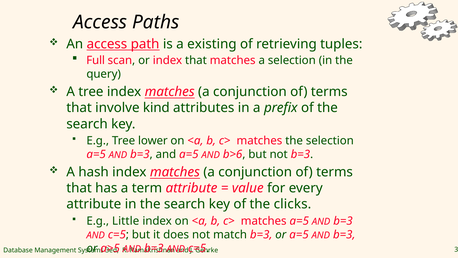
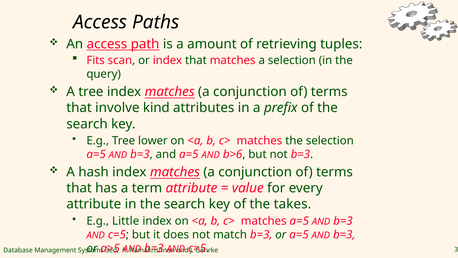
existing: existing -> amount
Full: Full -> Fits
clicks: clicks -> takes
